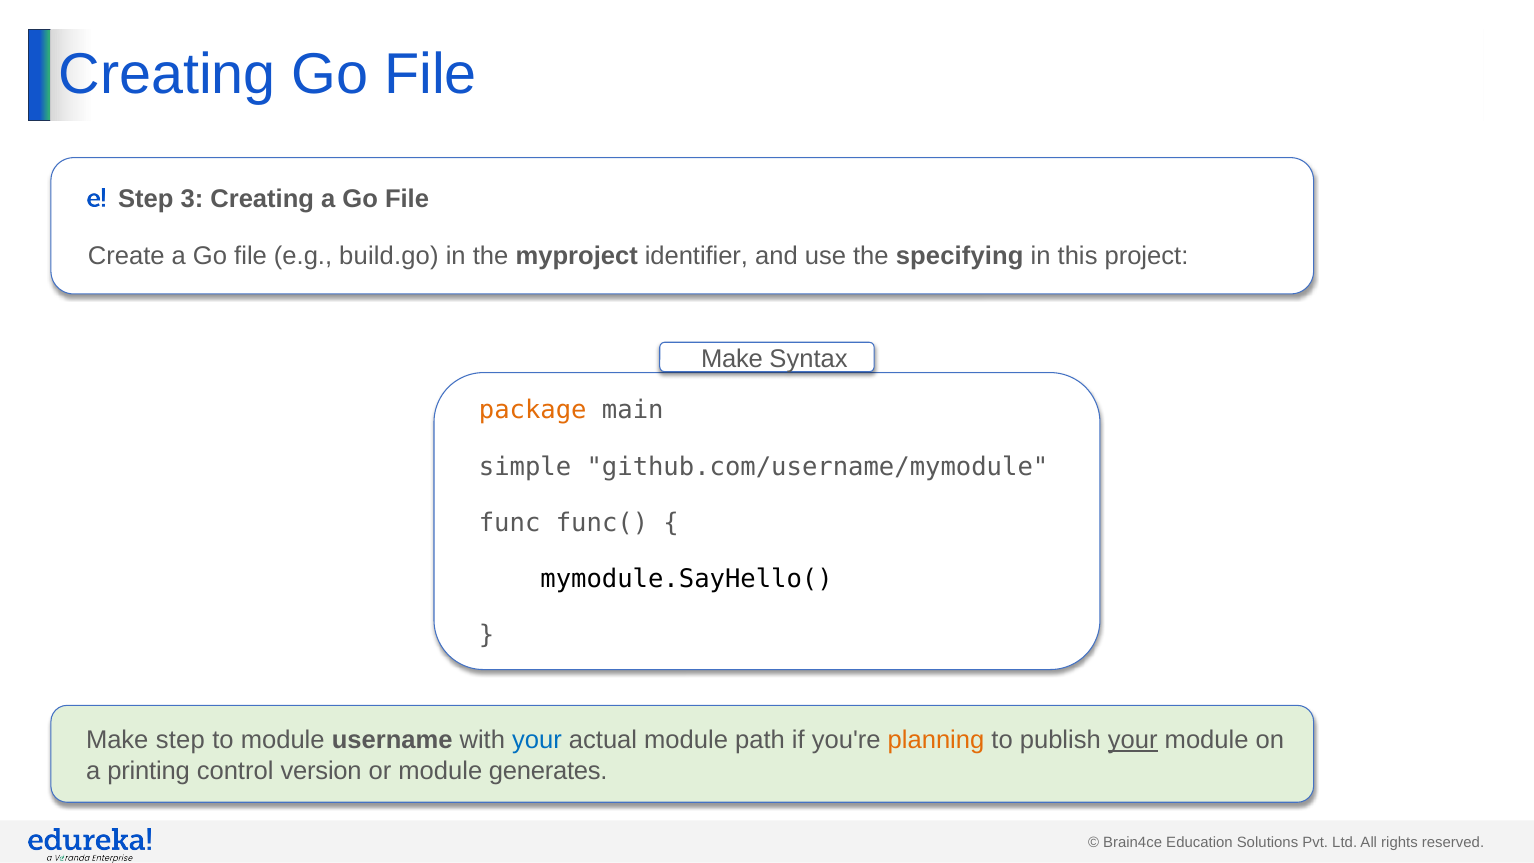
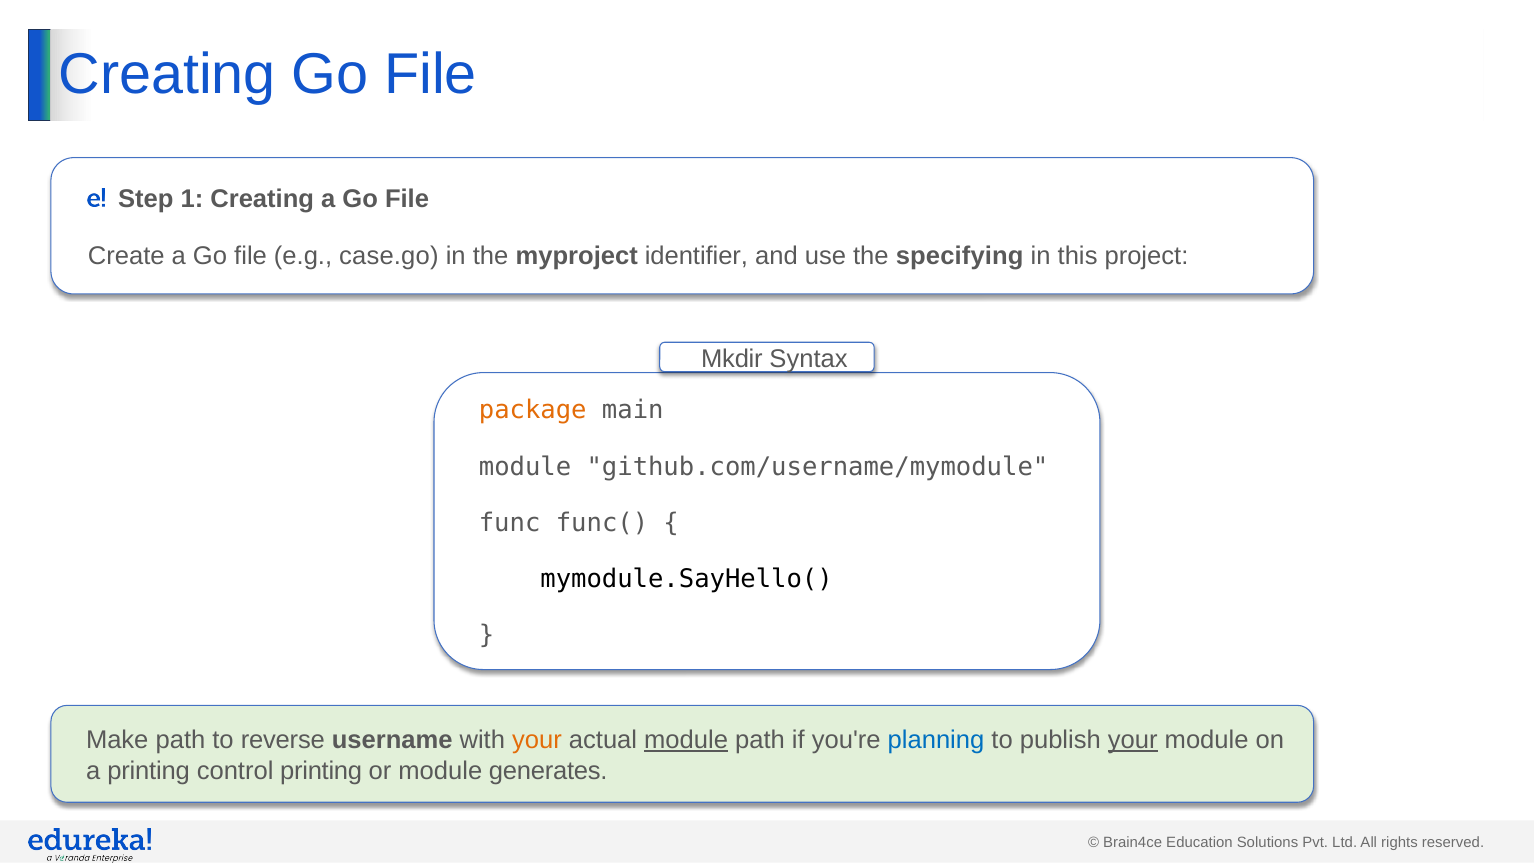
3: 3 -> 1
build.go: build.go -> case.go
Make at (732, 359): Make -> Mkdir
simple at (525, 467): simple -> module
Make step: step -> path
to module: module -> reverse
your at (537, 740) colour: blue -> orange
module at (686, 740) underline: none -> present
planning colour: orange -> blue
control version: version -> printing
